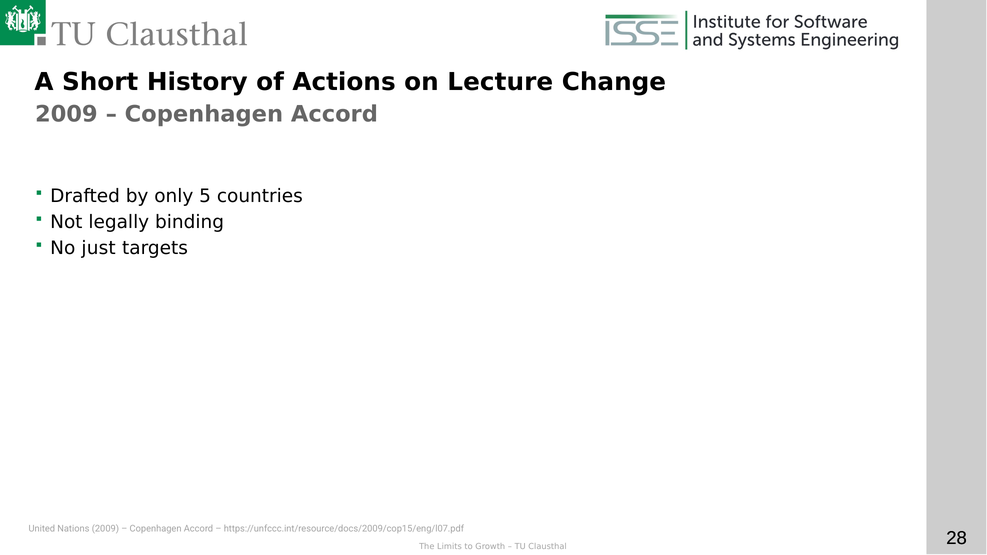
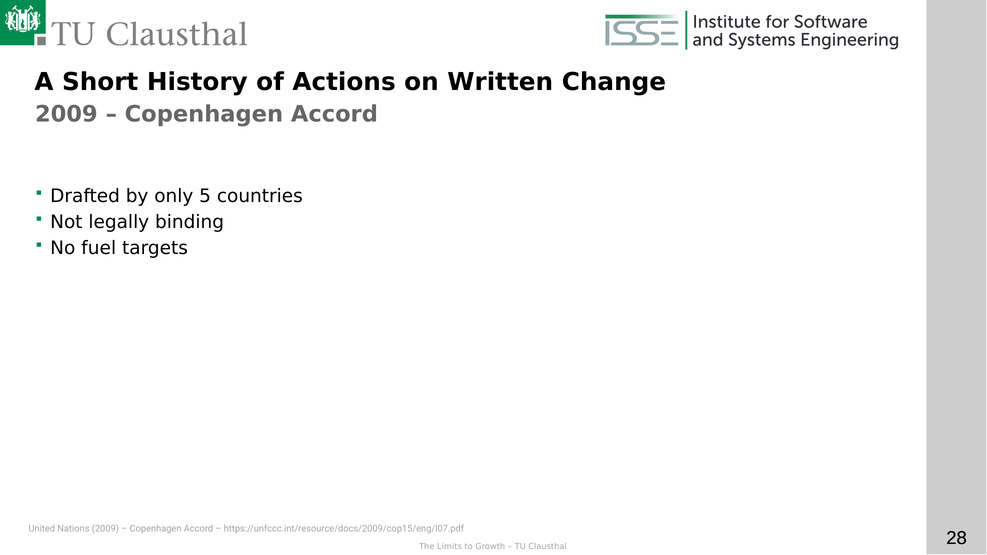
Lecture: Lecture -> Written
just: just -> fuel
